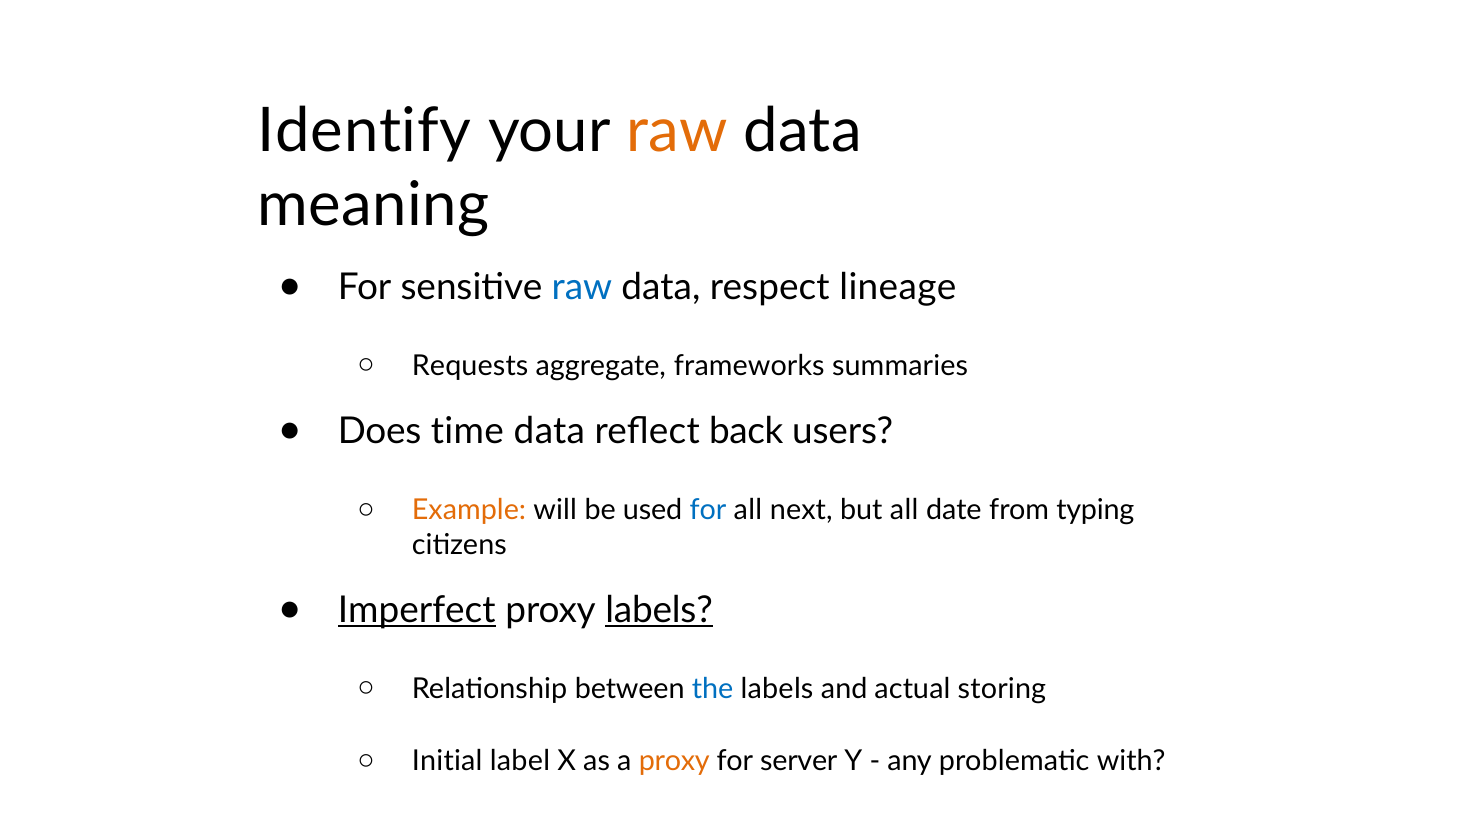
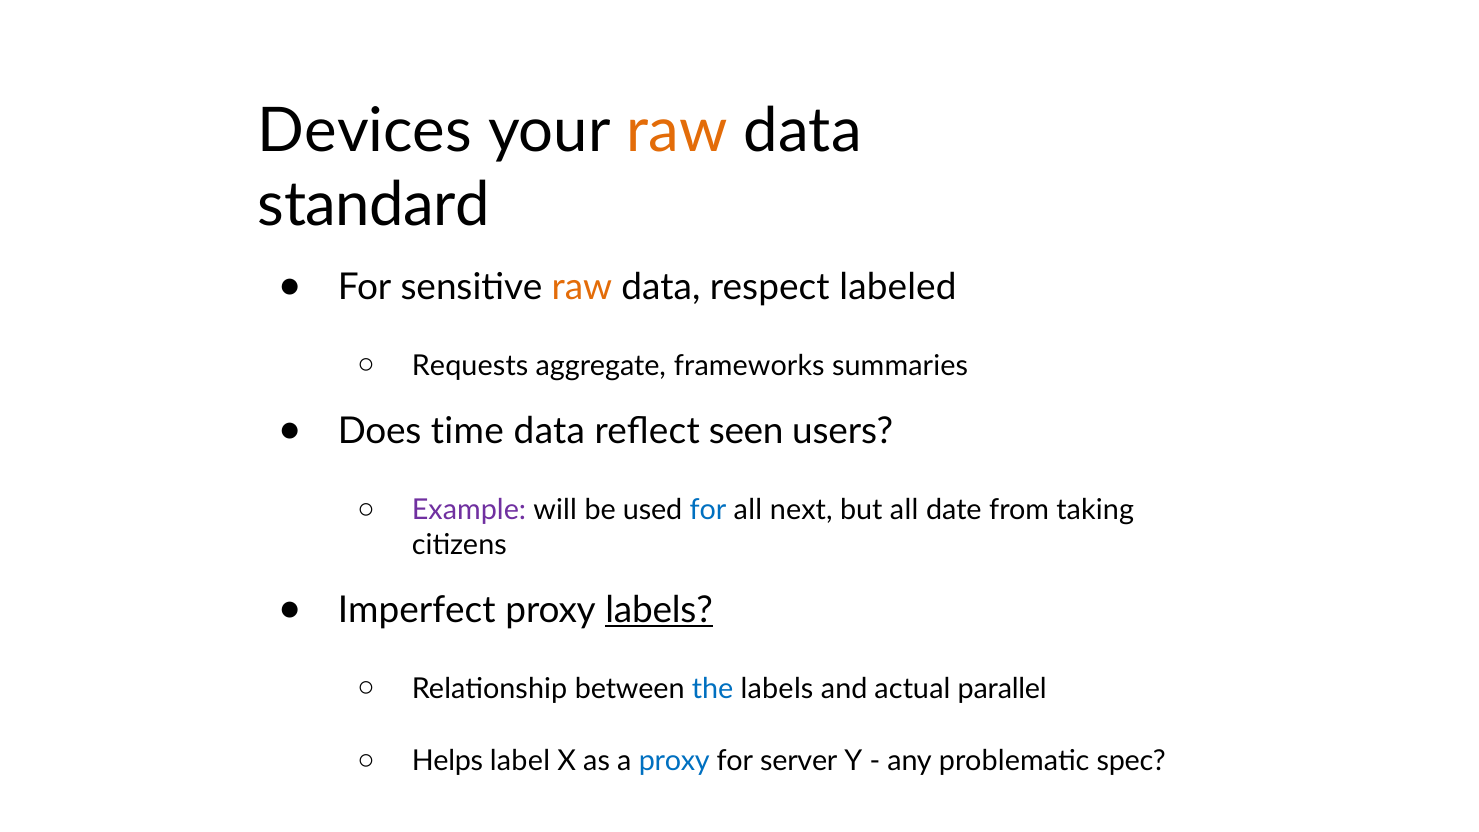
Identify: Identify -> Devices
meaning: meaning -> standard
raw at (582, 287) colour: blue -> orange
lineage: lineage -> labeled
back: back -> seen
Example colour: orange -> purple
typing: typing -> taking
Imperfect underline: present -> none
storing: storing -> parallel
Initial: Initial -> Helps
proxy at (674, 761) colour: orange -> blue
with: with -> spec
